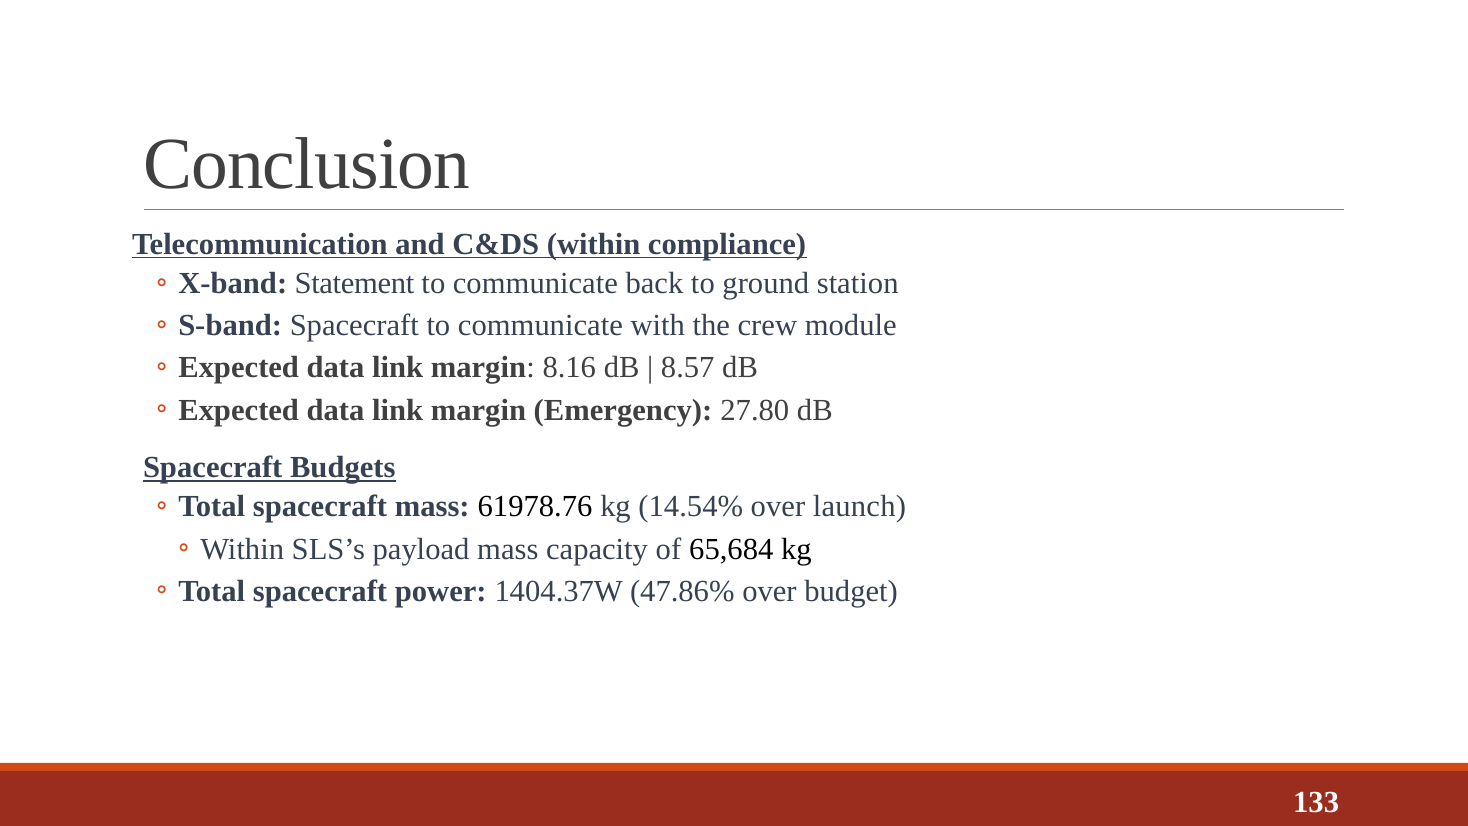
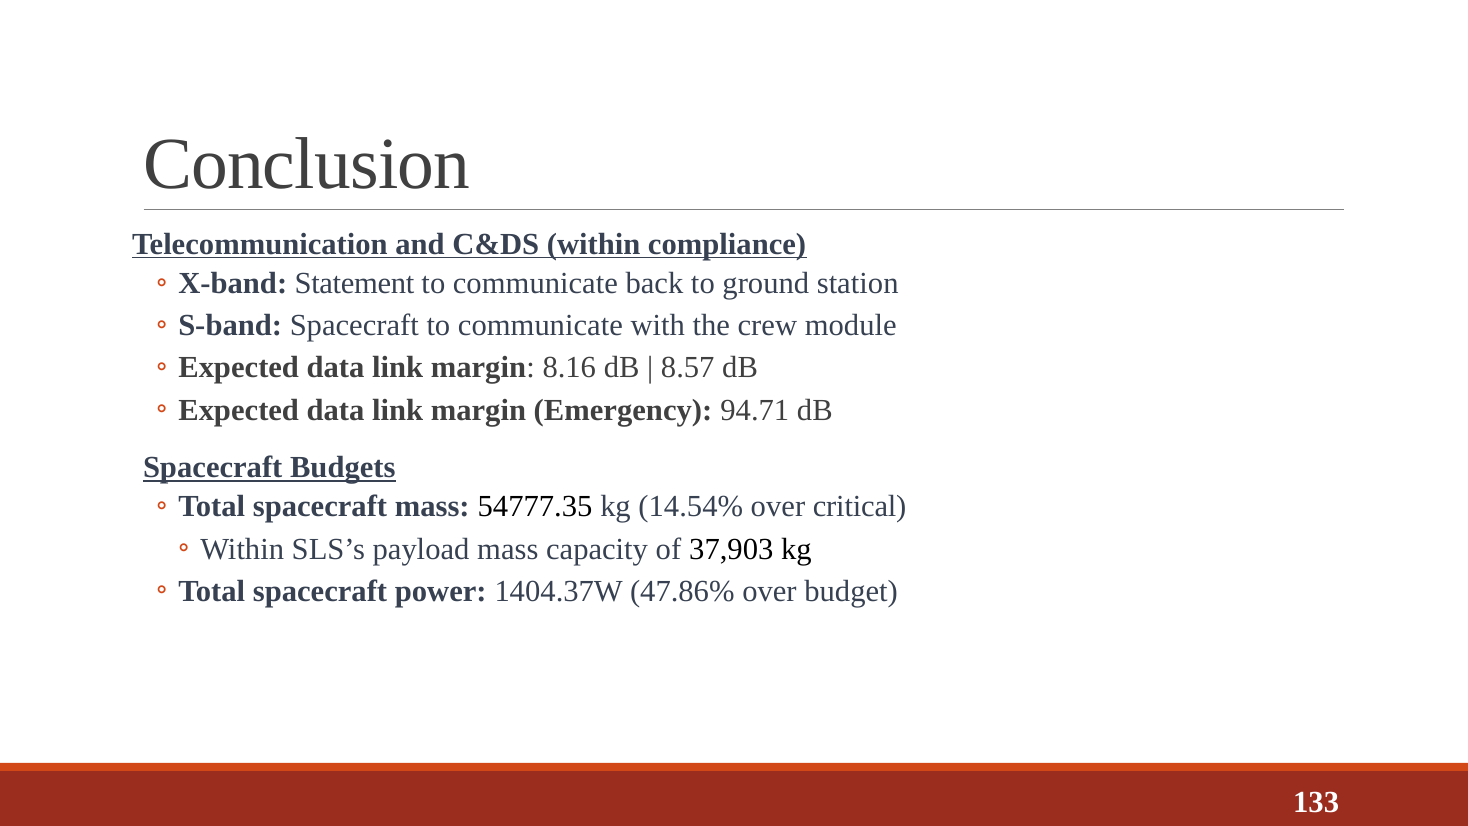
27.80: 27.80 -> 94.71
61978.76: 61978.76 -> 54777.35
launch: launch -> critical
65,684: 65,684 -> 37,903
